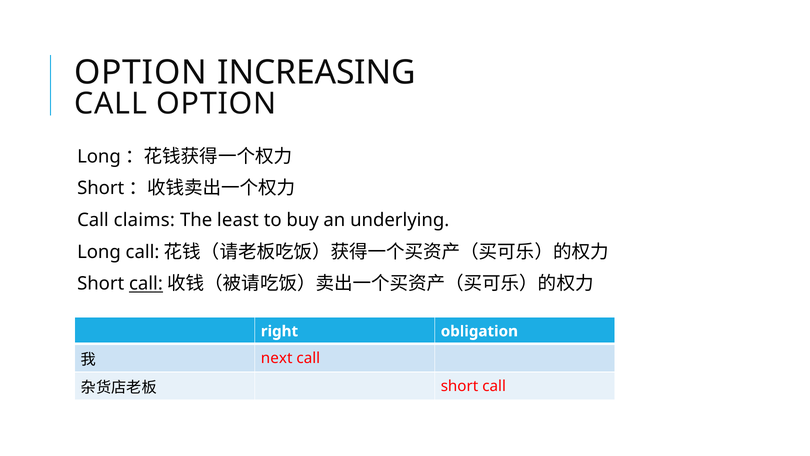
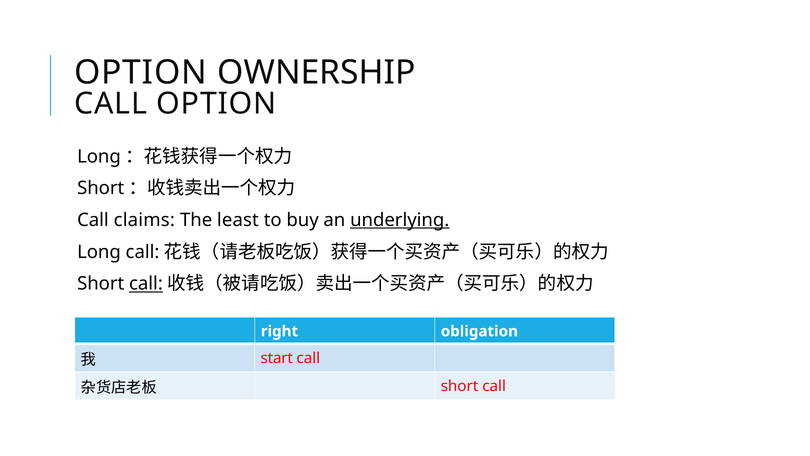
INCREASING: INCREASING -> OWNERSHIP
underlying underline: none -> present
next: next -> start
